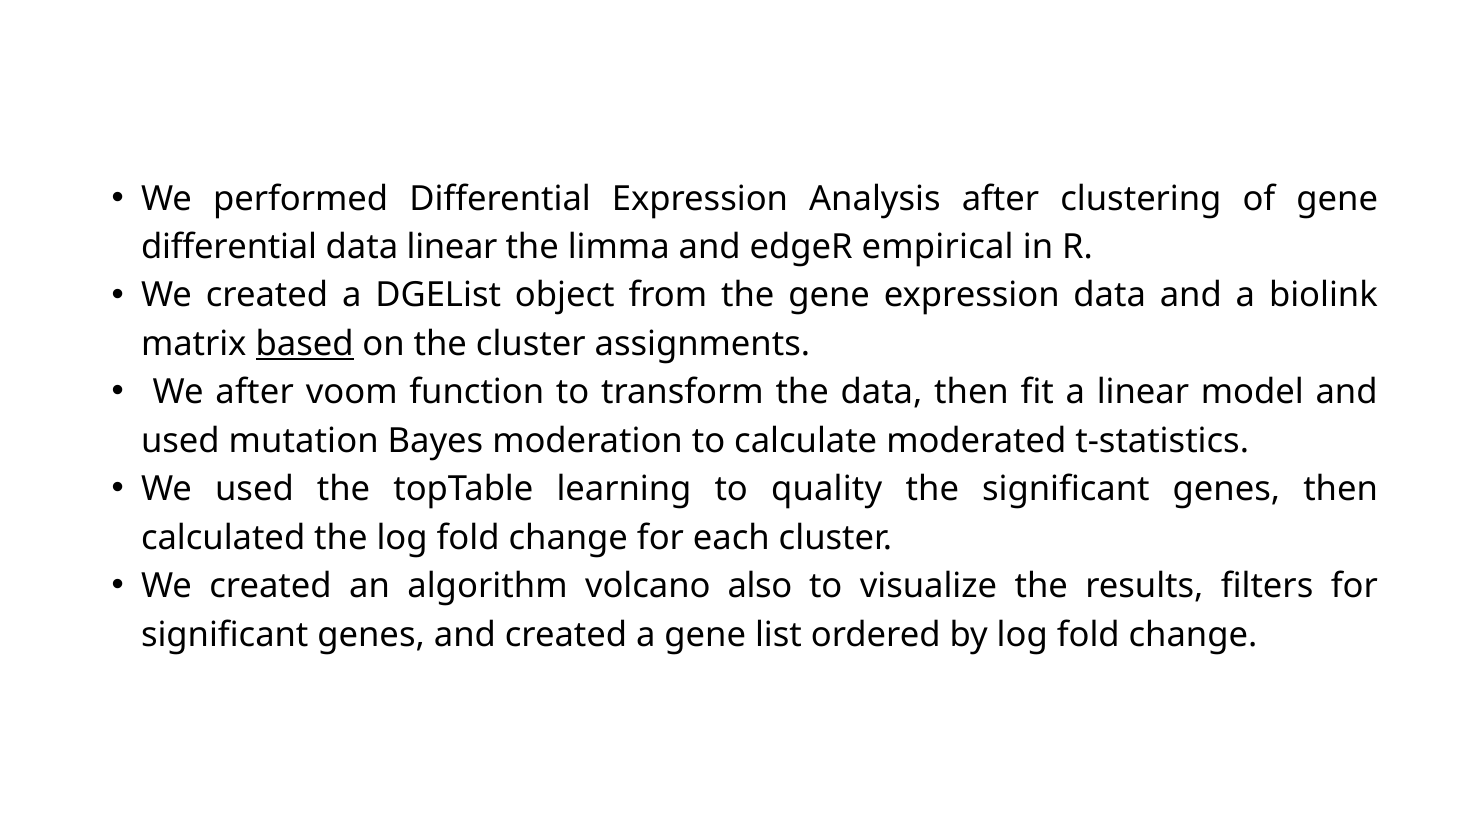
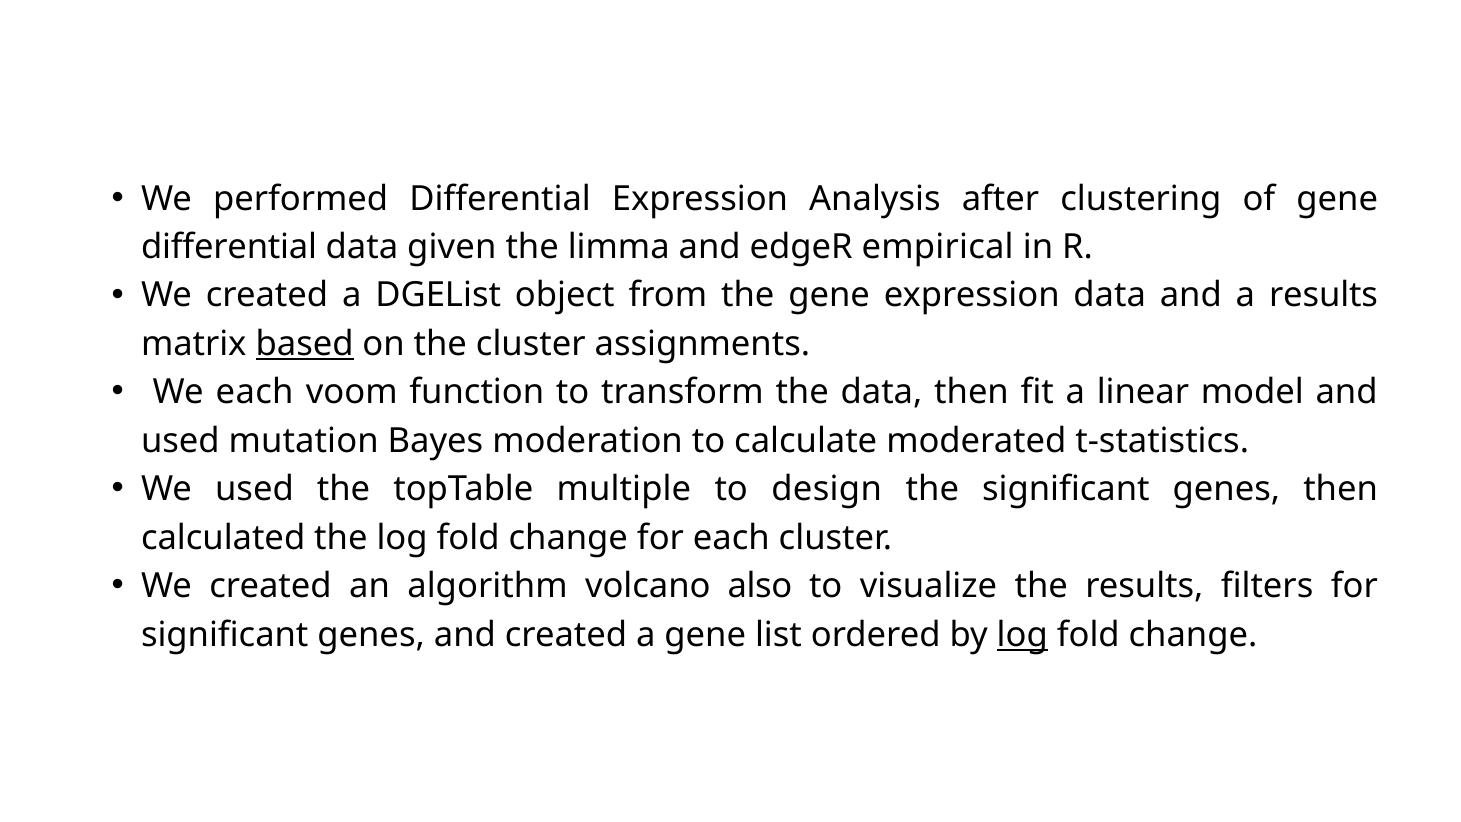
data linear: linear -> given
a biolink: biolink -> results
We after: after -> each
learning: learning -> multiple
quality: quality -> design
log at (1022, 635) underline: none -> present
